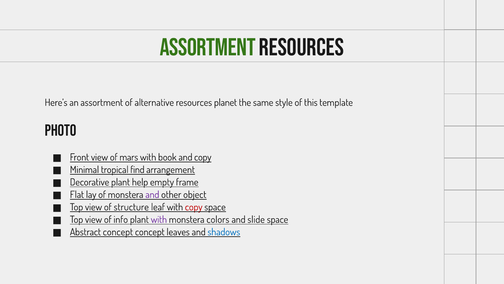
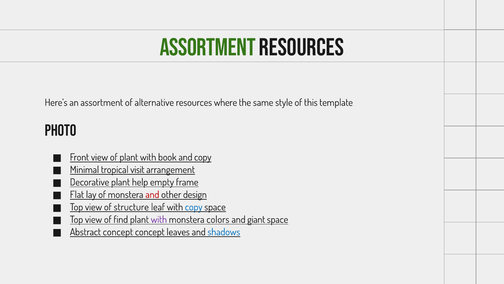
planet: planet -> where
of mars: mars -> plant
find: find -> visit
and at (152, 194) colour: purple -> red
object: object -> design
copy at (194, 207) colour: red -> blue
info: info -> find
slide: slide -> giant
